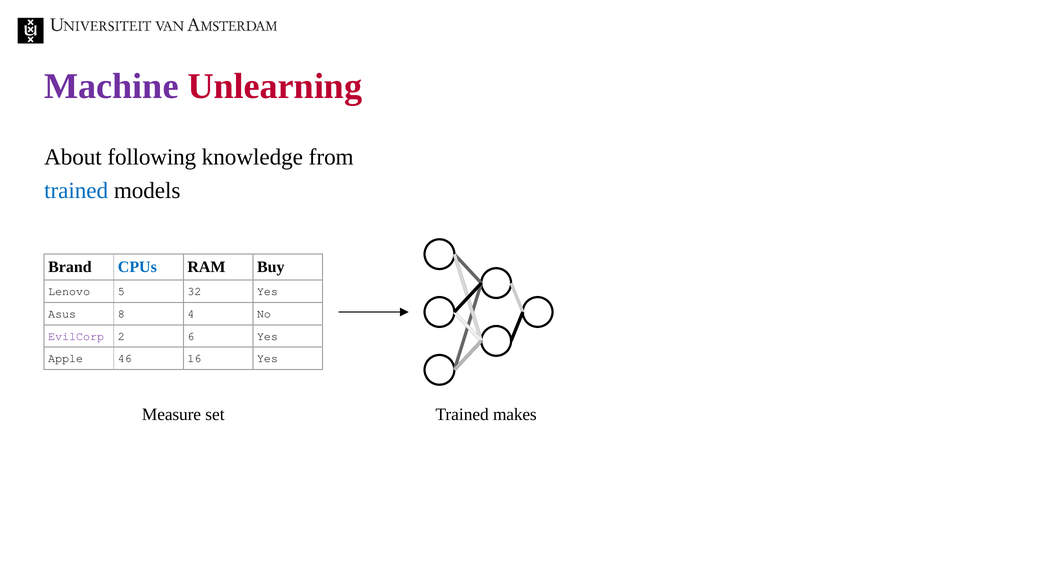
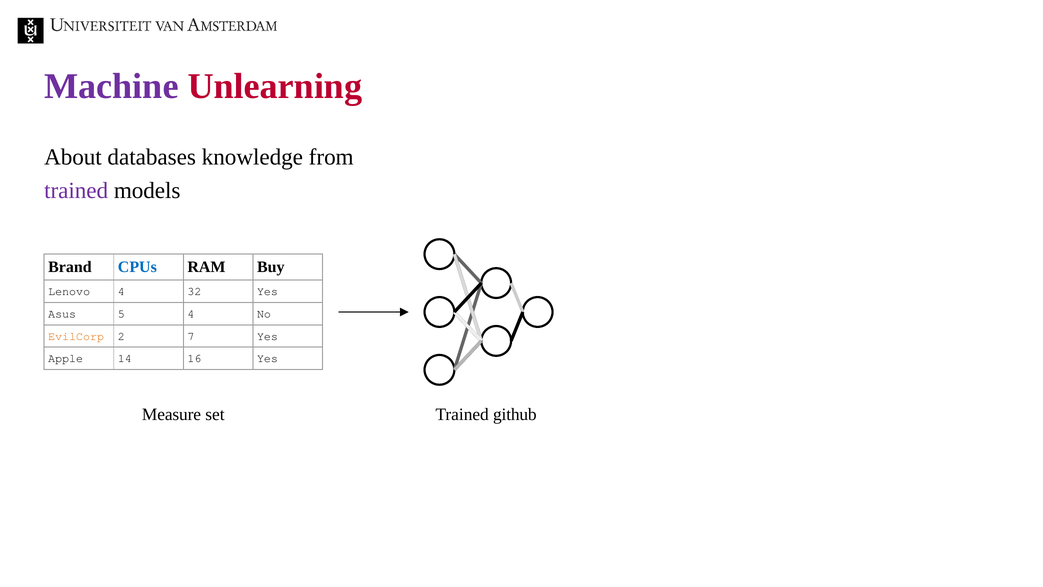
following: following -> databases
trained at (76, 191) colour: blue -> purple
Lenovo 5: 5 -> 4
8: 8 -> 5
EvilCorp colour: purple -> orange
6: 6 -> 7
46: 46 -> 14
makes: makes -> github
